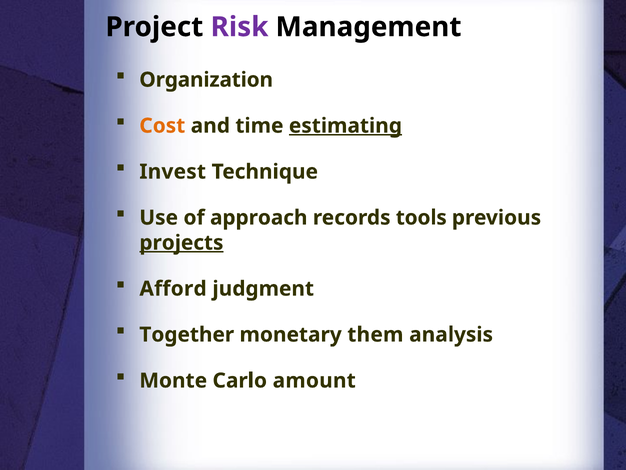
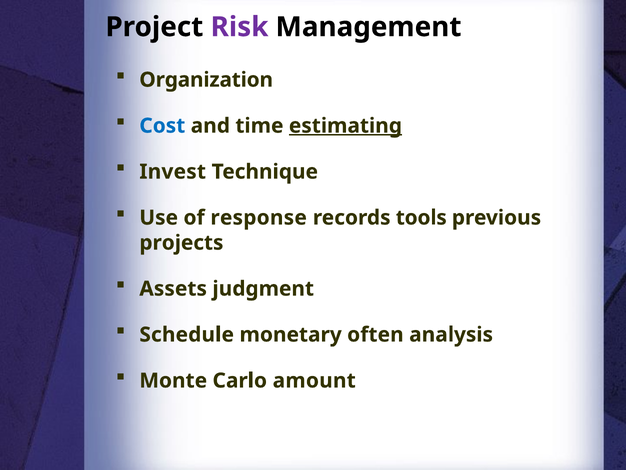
Cost colour: orange -> blue
approach: approach -> response
projects underline: present -> none
Afford: Afford -> Assets
Together: Together -> Schedule
them: them -> often
